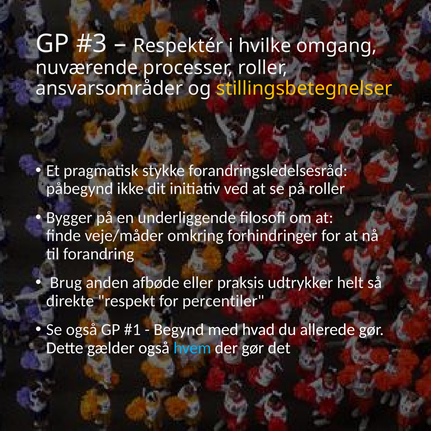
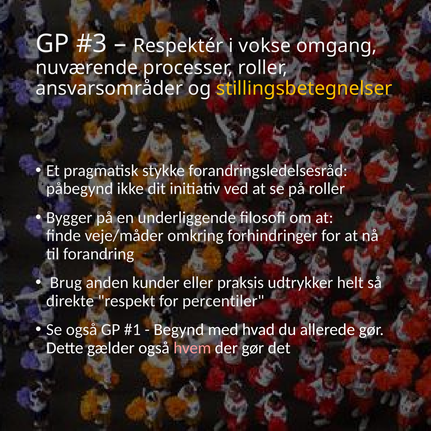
hvilke: hvilke -> vokse
afbøde: afbøde -> kunder
hvem colour: light blue -> pink
